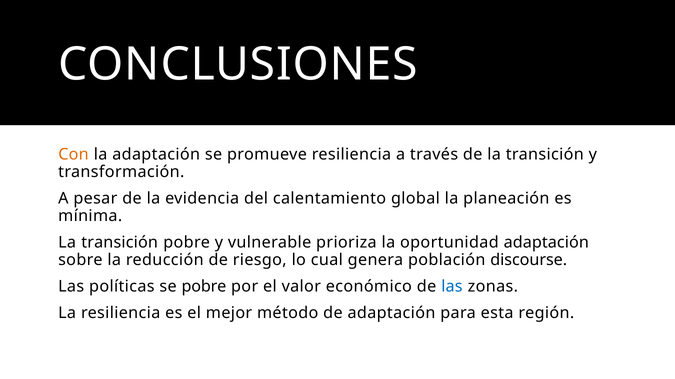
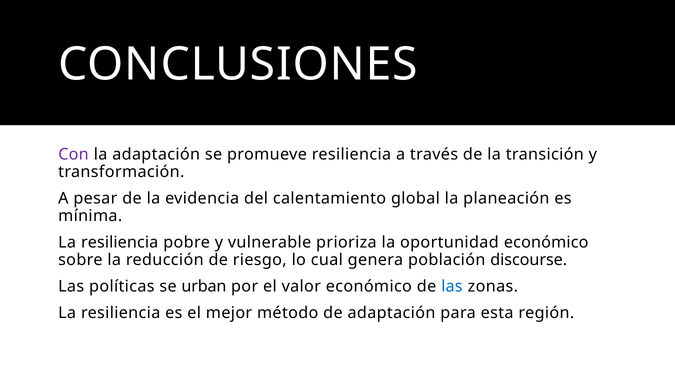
Con colour: orange -> purple
transición at (120, 243): transición -> resiliencia
oportunidad adaptación: adaptación -> económico
se pobre: pobre -> urban
